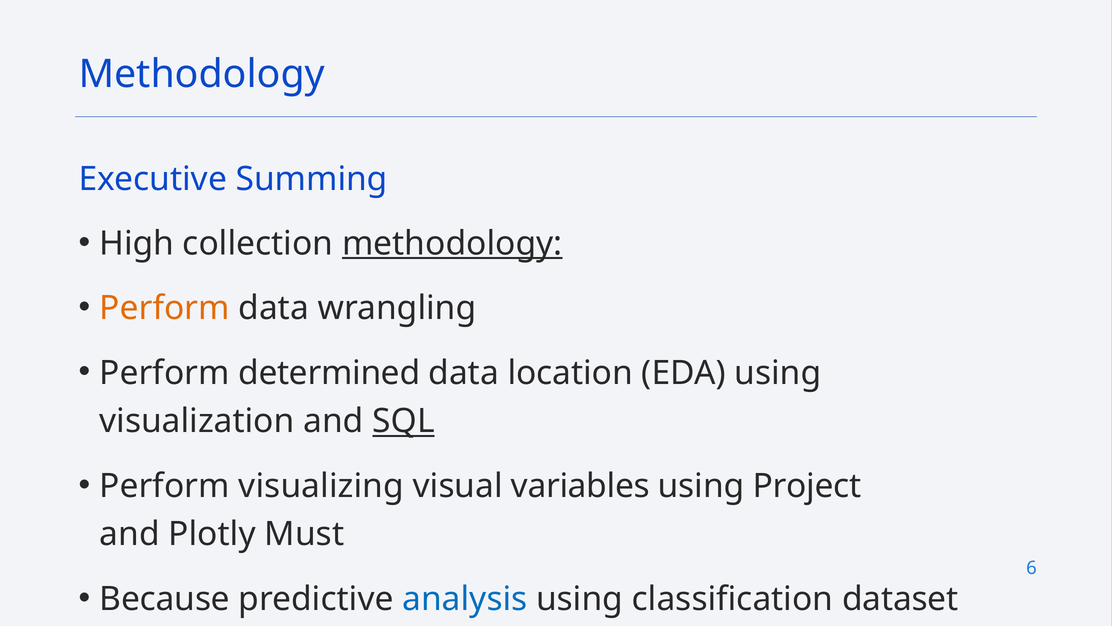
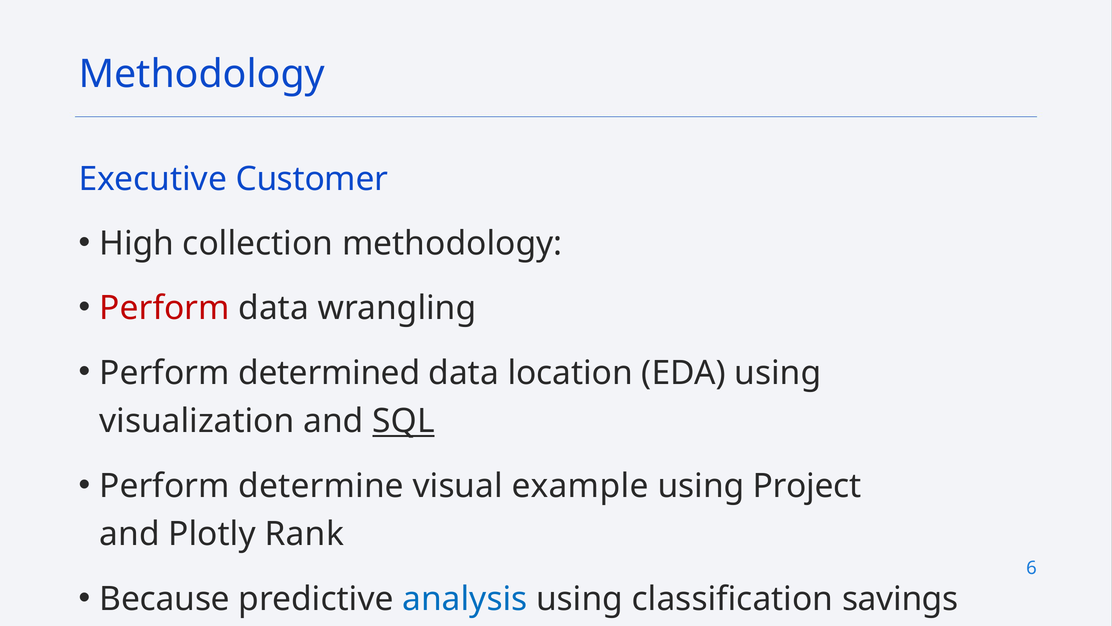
Summing: Summing -> Customer
methodology at (452, 243) underline: present -> none
Perform at (165, 308) colour: orange -> red
visualizing: visualizing -> determine
variables: variables -> example
Must: Must -> Rank
dataset: dataset -> savings
